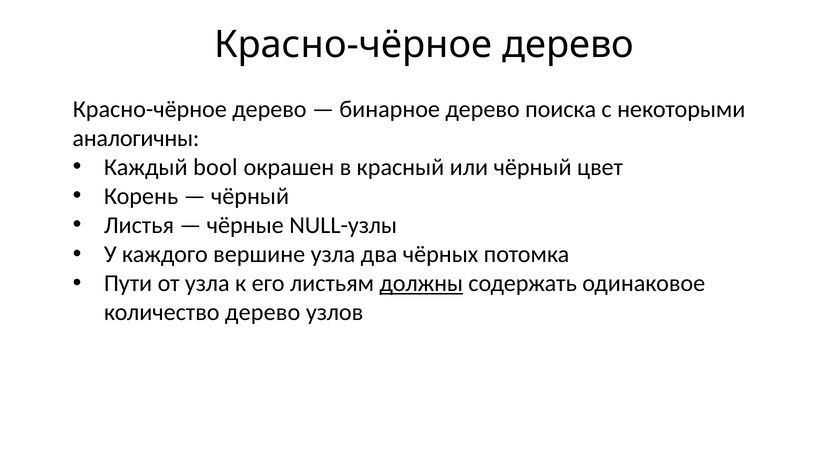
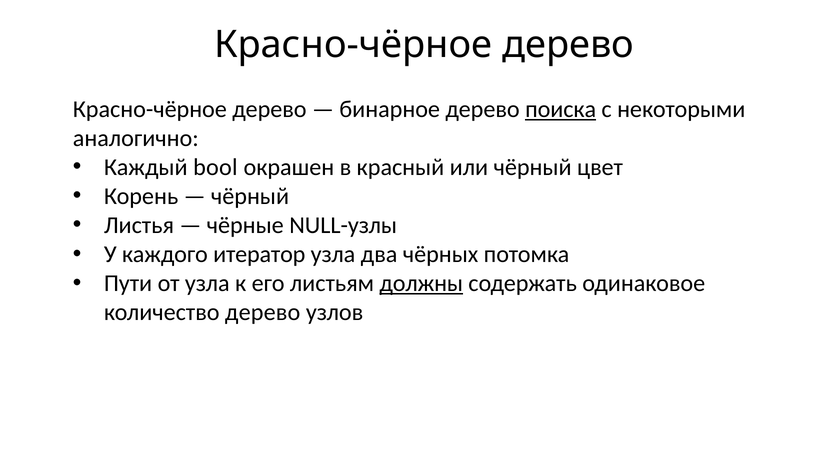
поиска underline: none -> present
аналогичны: аналогичны -> аналогично
вершине: вершине -> итератор
